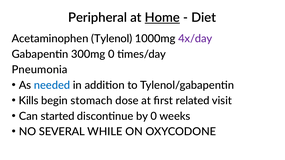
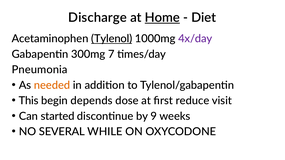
Peripheral: Peripheral -> Discharge
Tylenol underline: none -> present
300mg 0: 0 -> 7
needed colour: blue -> orange
Kills: Kills -> This
stomach: stomach -> depends
related: related -> reduce
by 0: 0 -> 9
